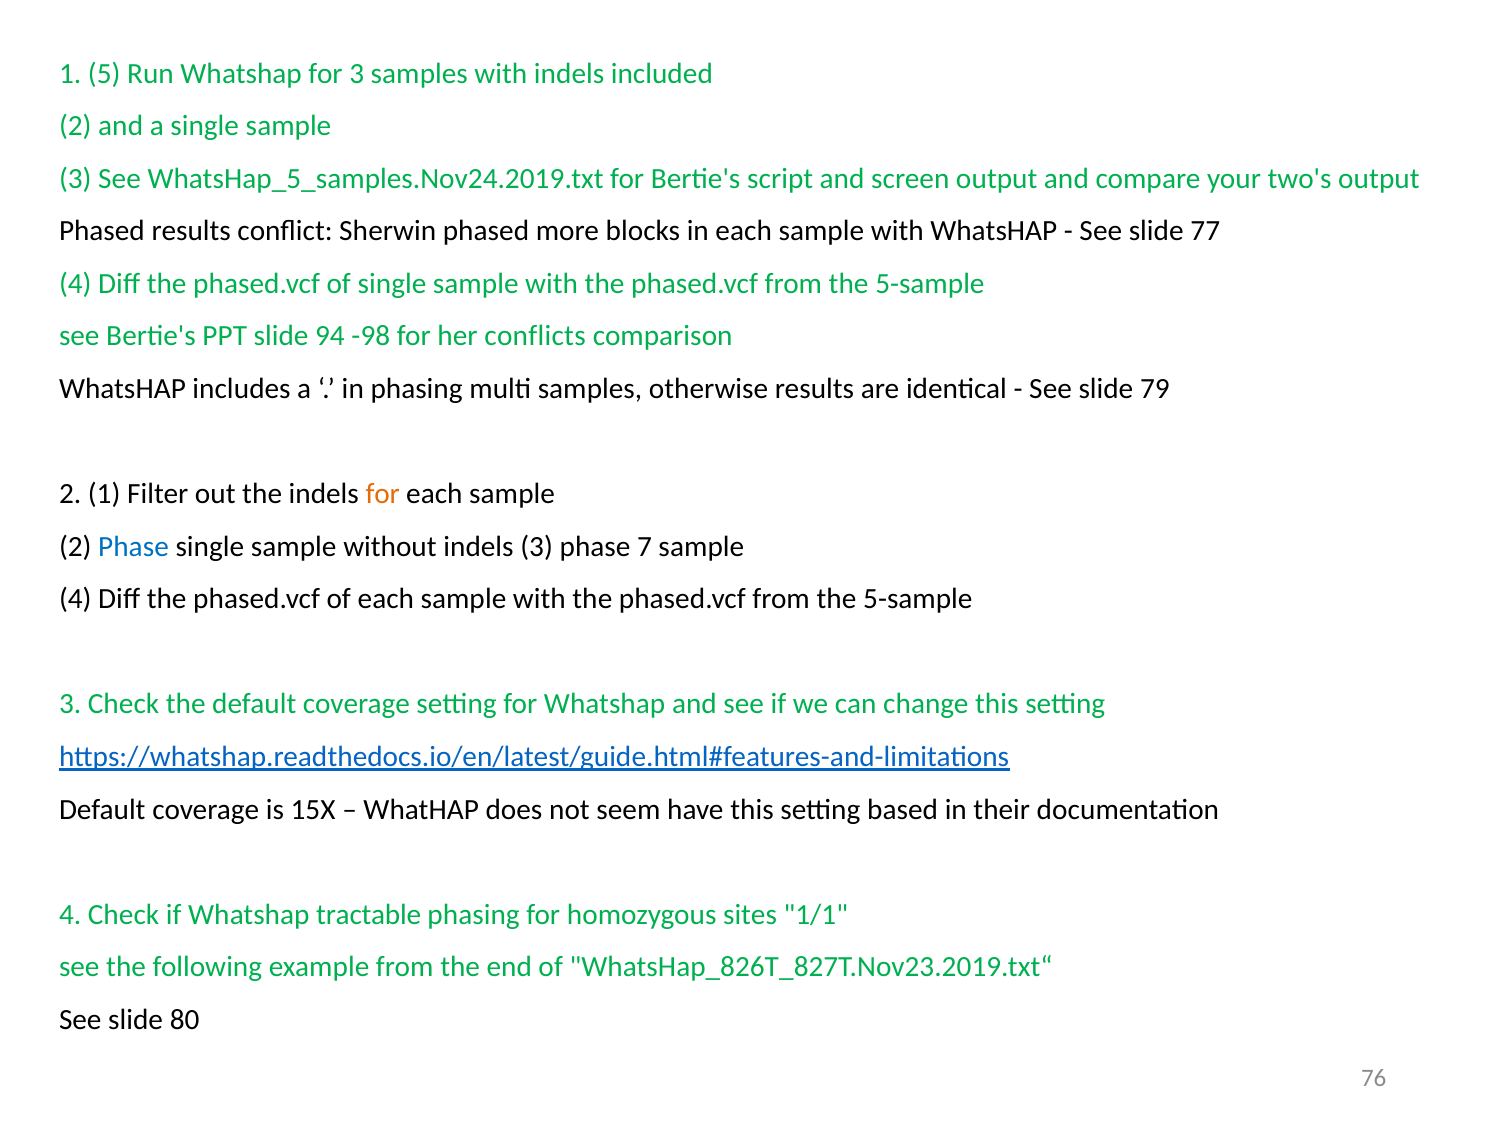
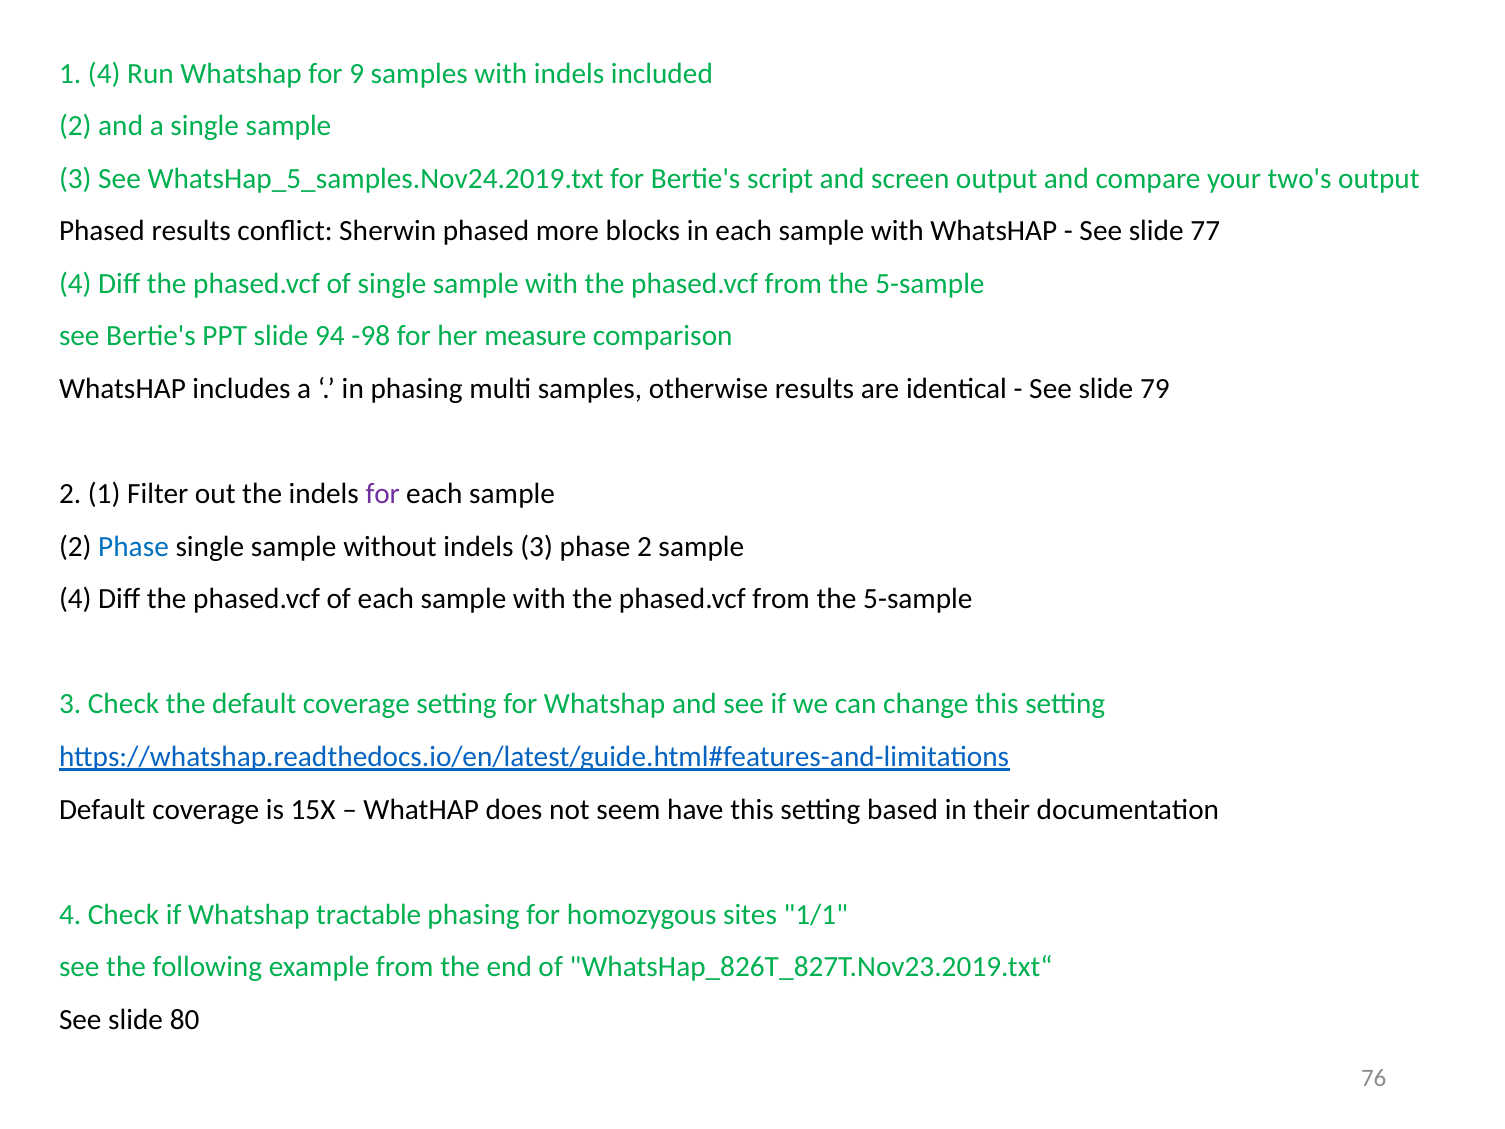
1 5: 5 -> 4
for 3: 3 -> 9
conflicts: conflicts -> measure
for at (383, 494) colour: orange -> purple
phase 7: 7 -> 2
